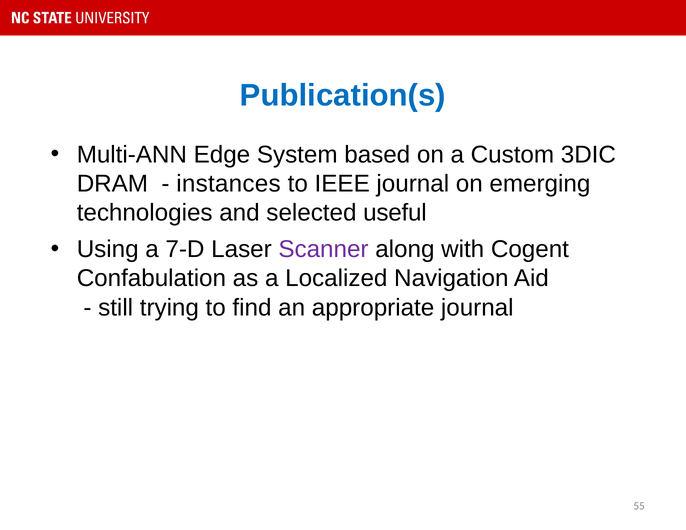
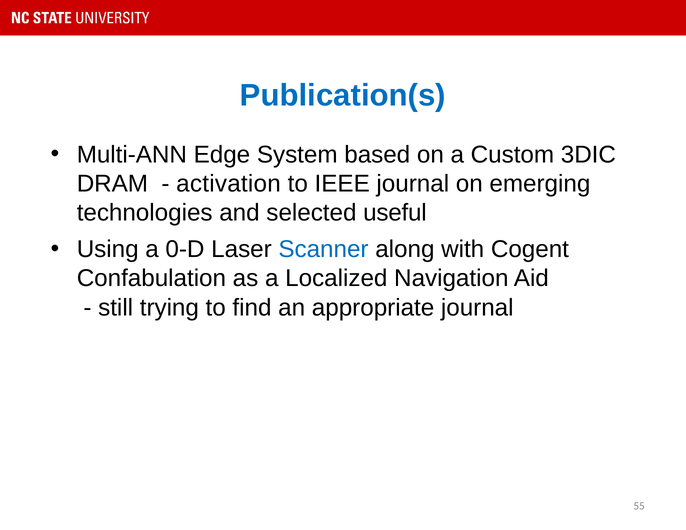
instances: instances -> activation
7-D: 7-D -> 0-D
Scanner colour: purple -> blue
